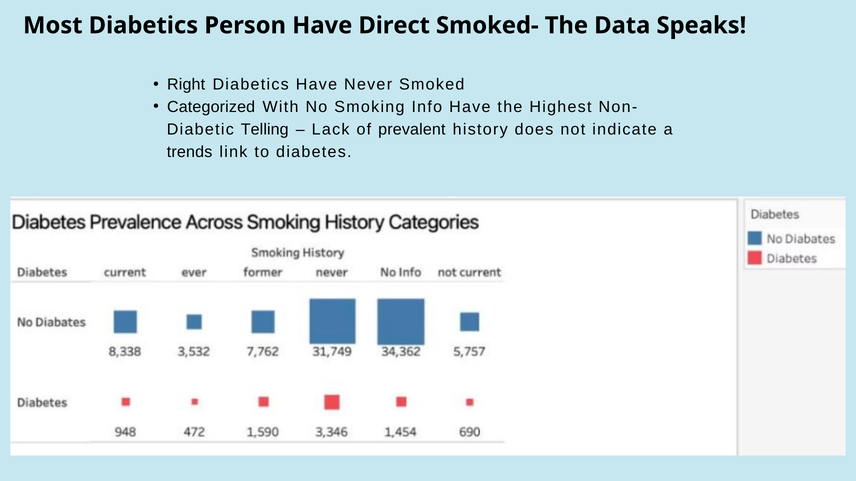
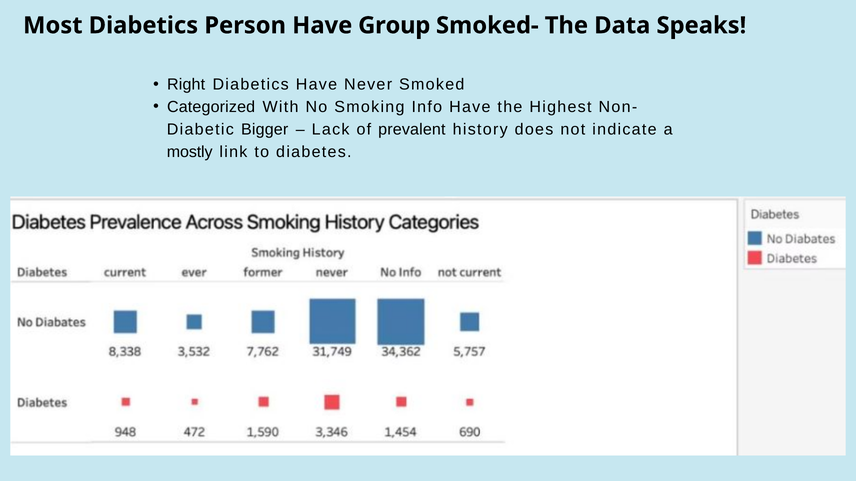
Direct: Direct -> Group
Telling: Telling -> Bigger
trends: trends -> mostly
